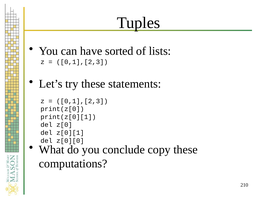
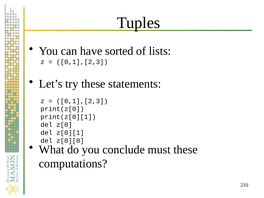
copy: copy -> must
